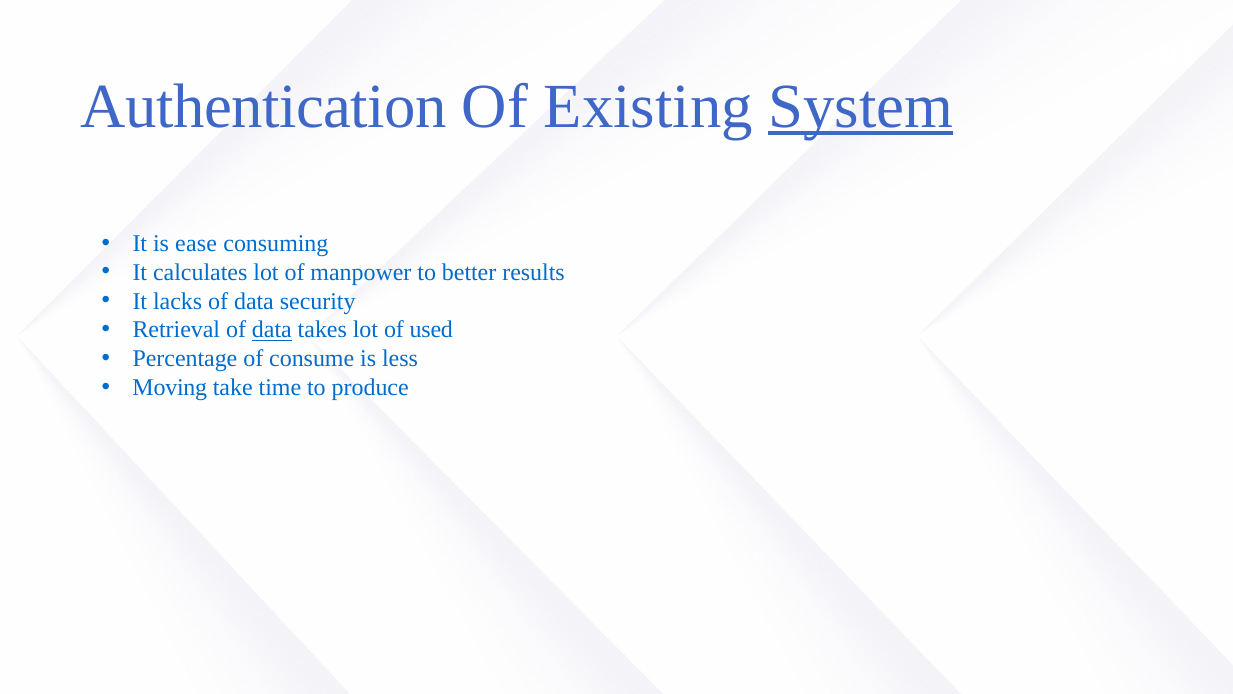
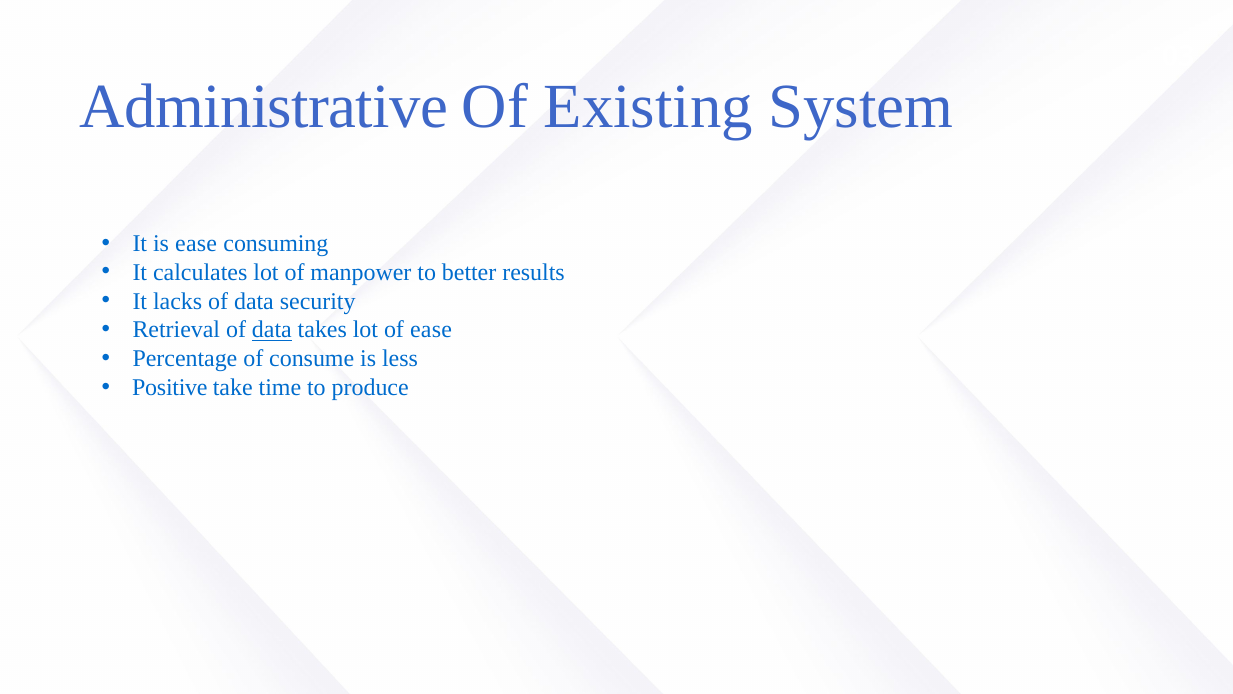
Authentication: Authentication -> Administrative
System underline: present -> none
of used: used -> ease
Moving: Moving -> Positive
